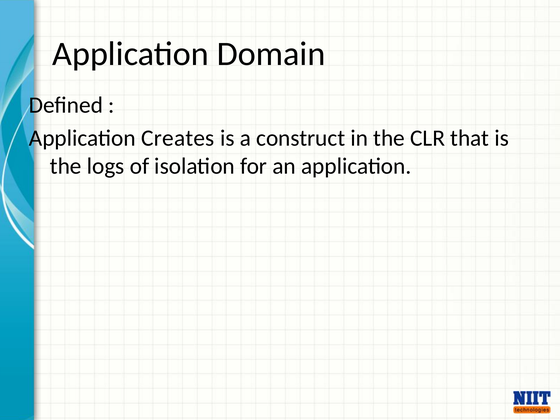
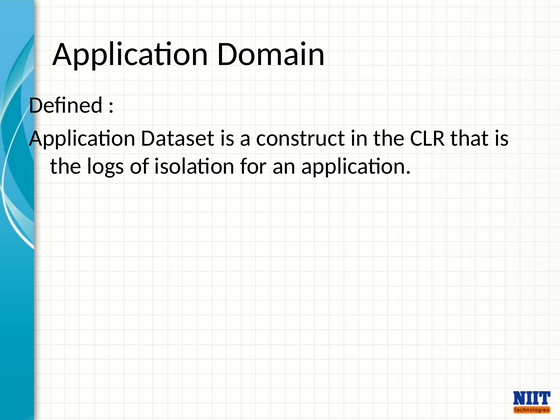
Creates: Creates -> Dataset
